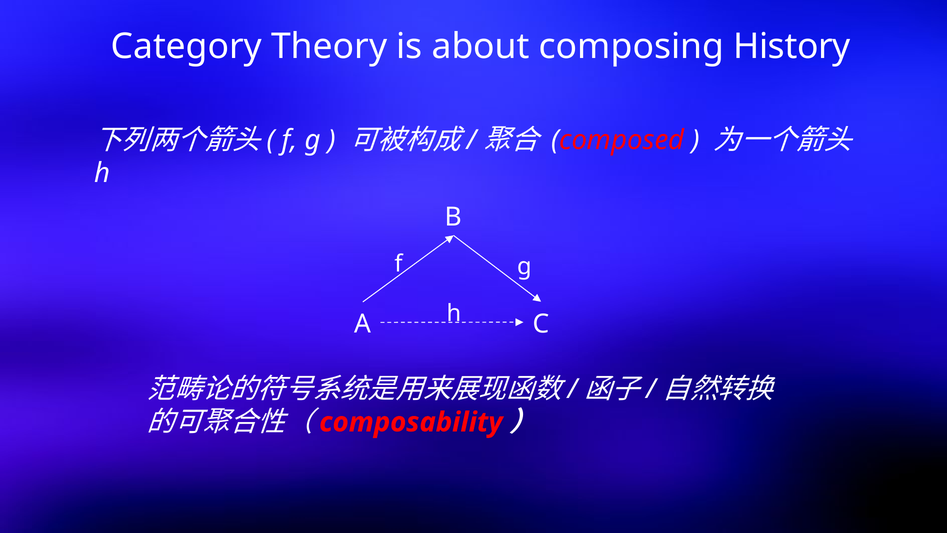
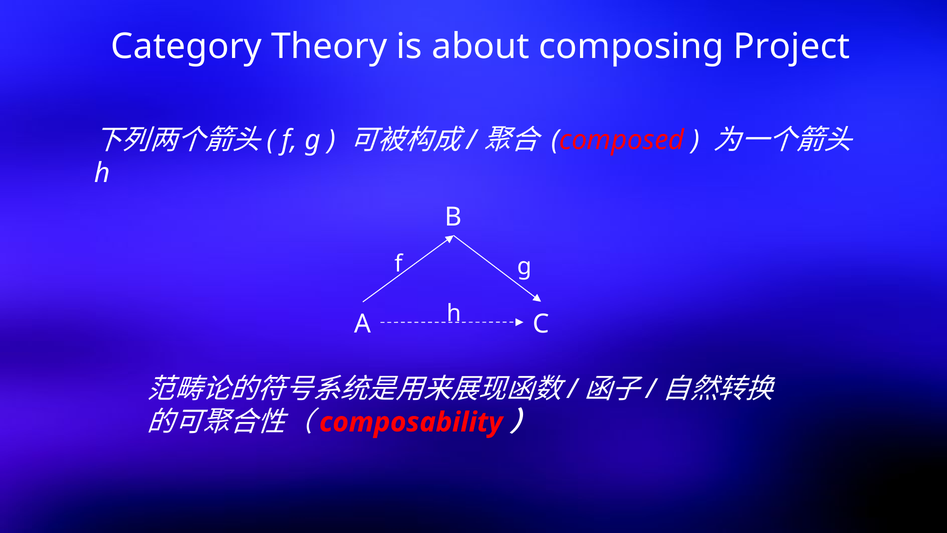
History: History -> Project
